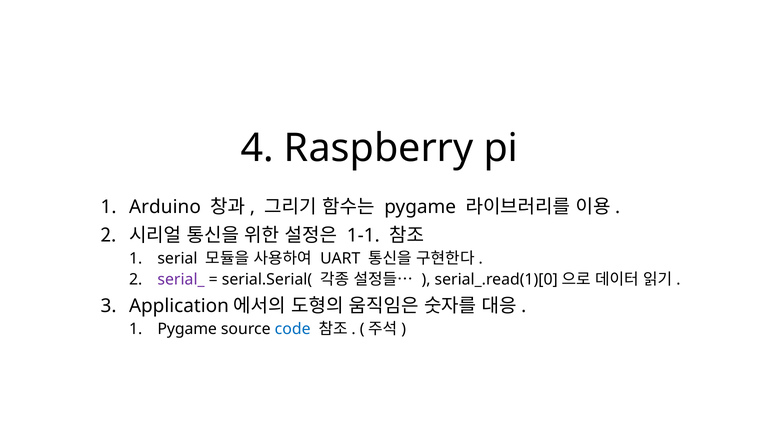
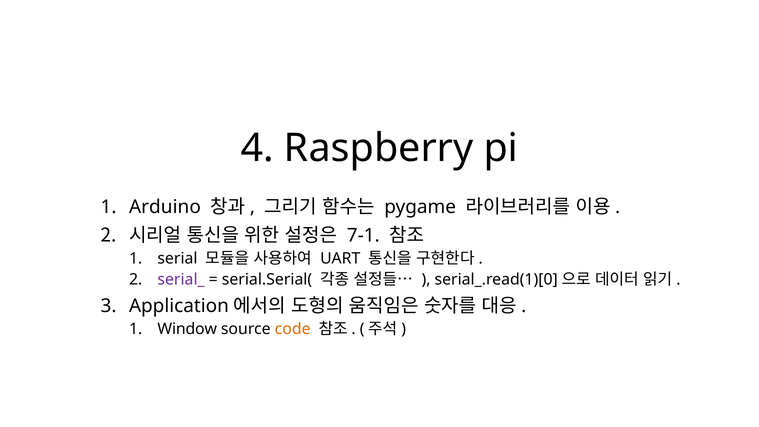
1-1: 1-1 -> 7-1
Pygame at (187, 329): Pygame -> Window
code colour: blue -> orange
